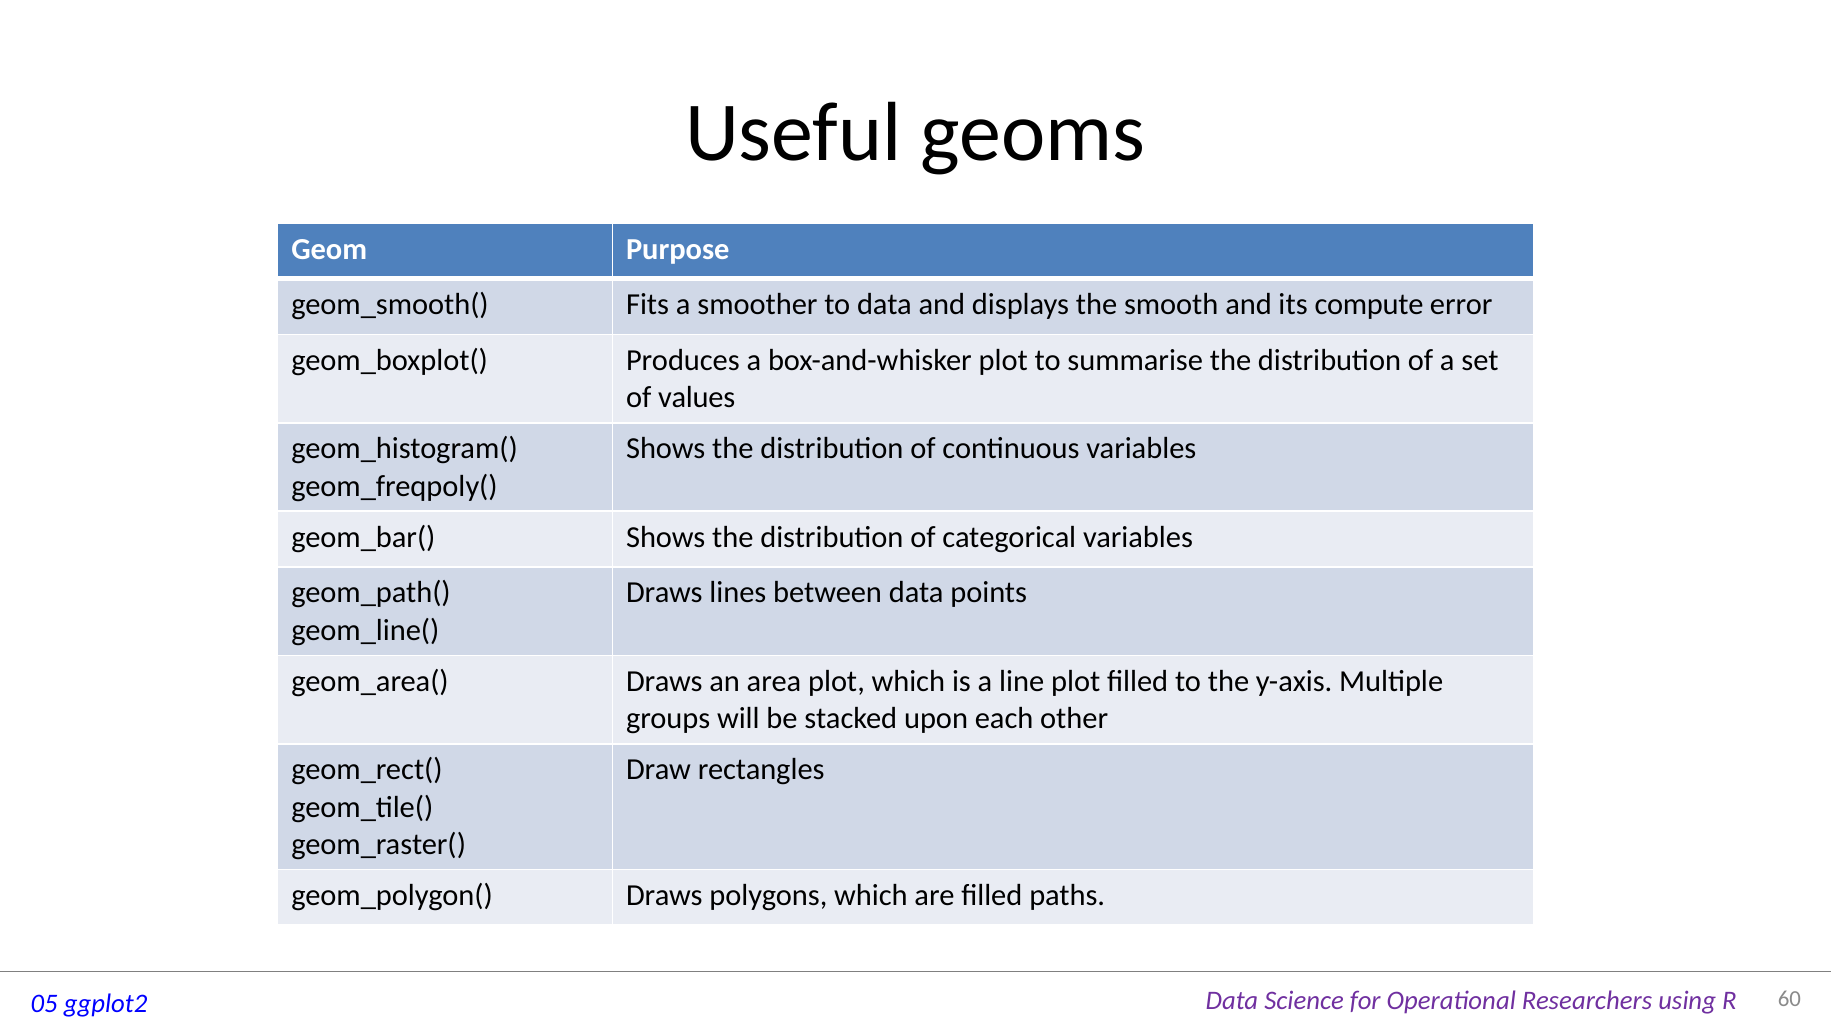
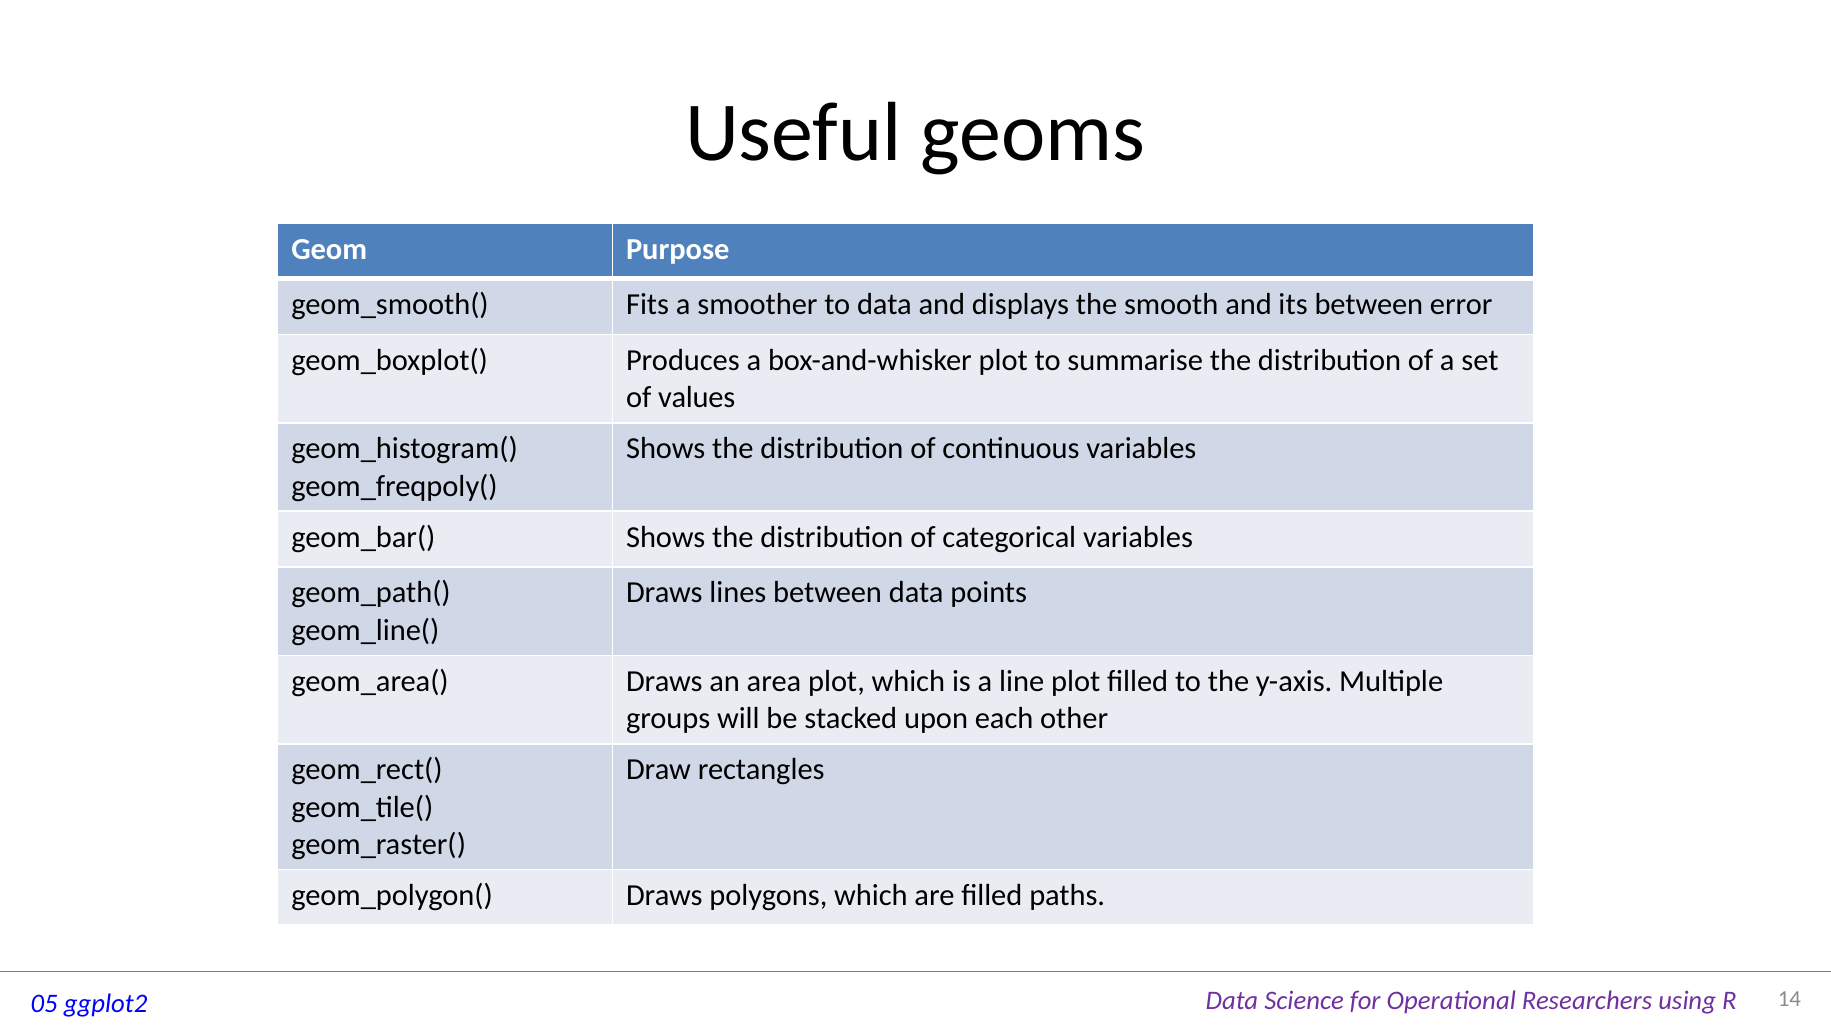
its compute: compute -> between
60: 60 -> 14
